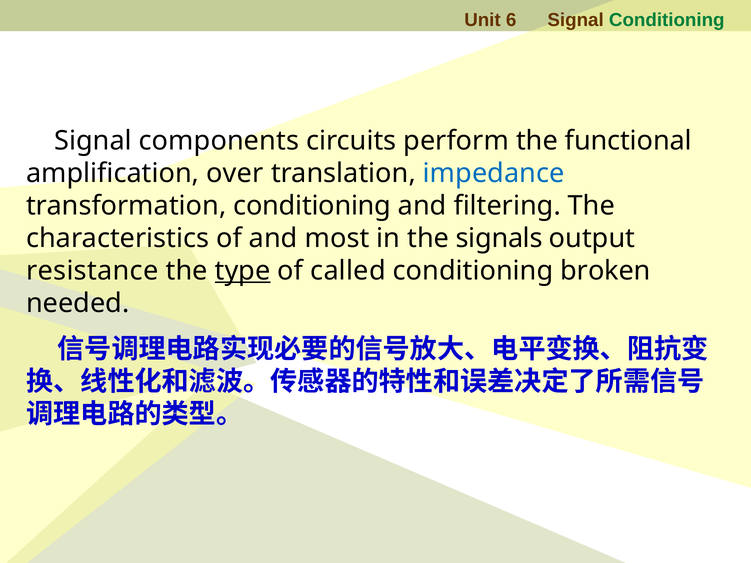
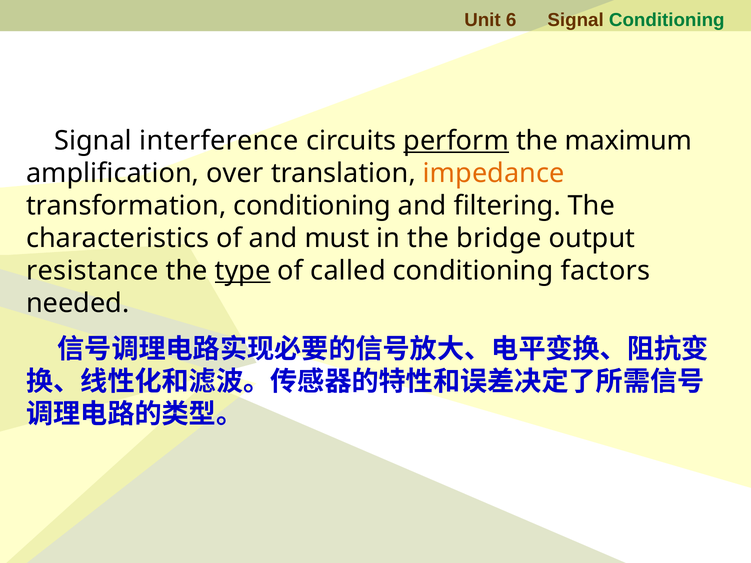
components: components -> interference
perform underline: none -> present
functional: functional -> maximum
impedance colour: blue -> orange
most: most -> must
signals: signals -> bridge
broken: broken -> factors
